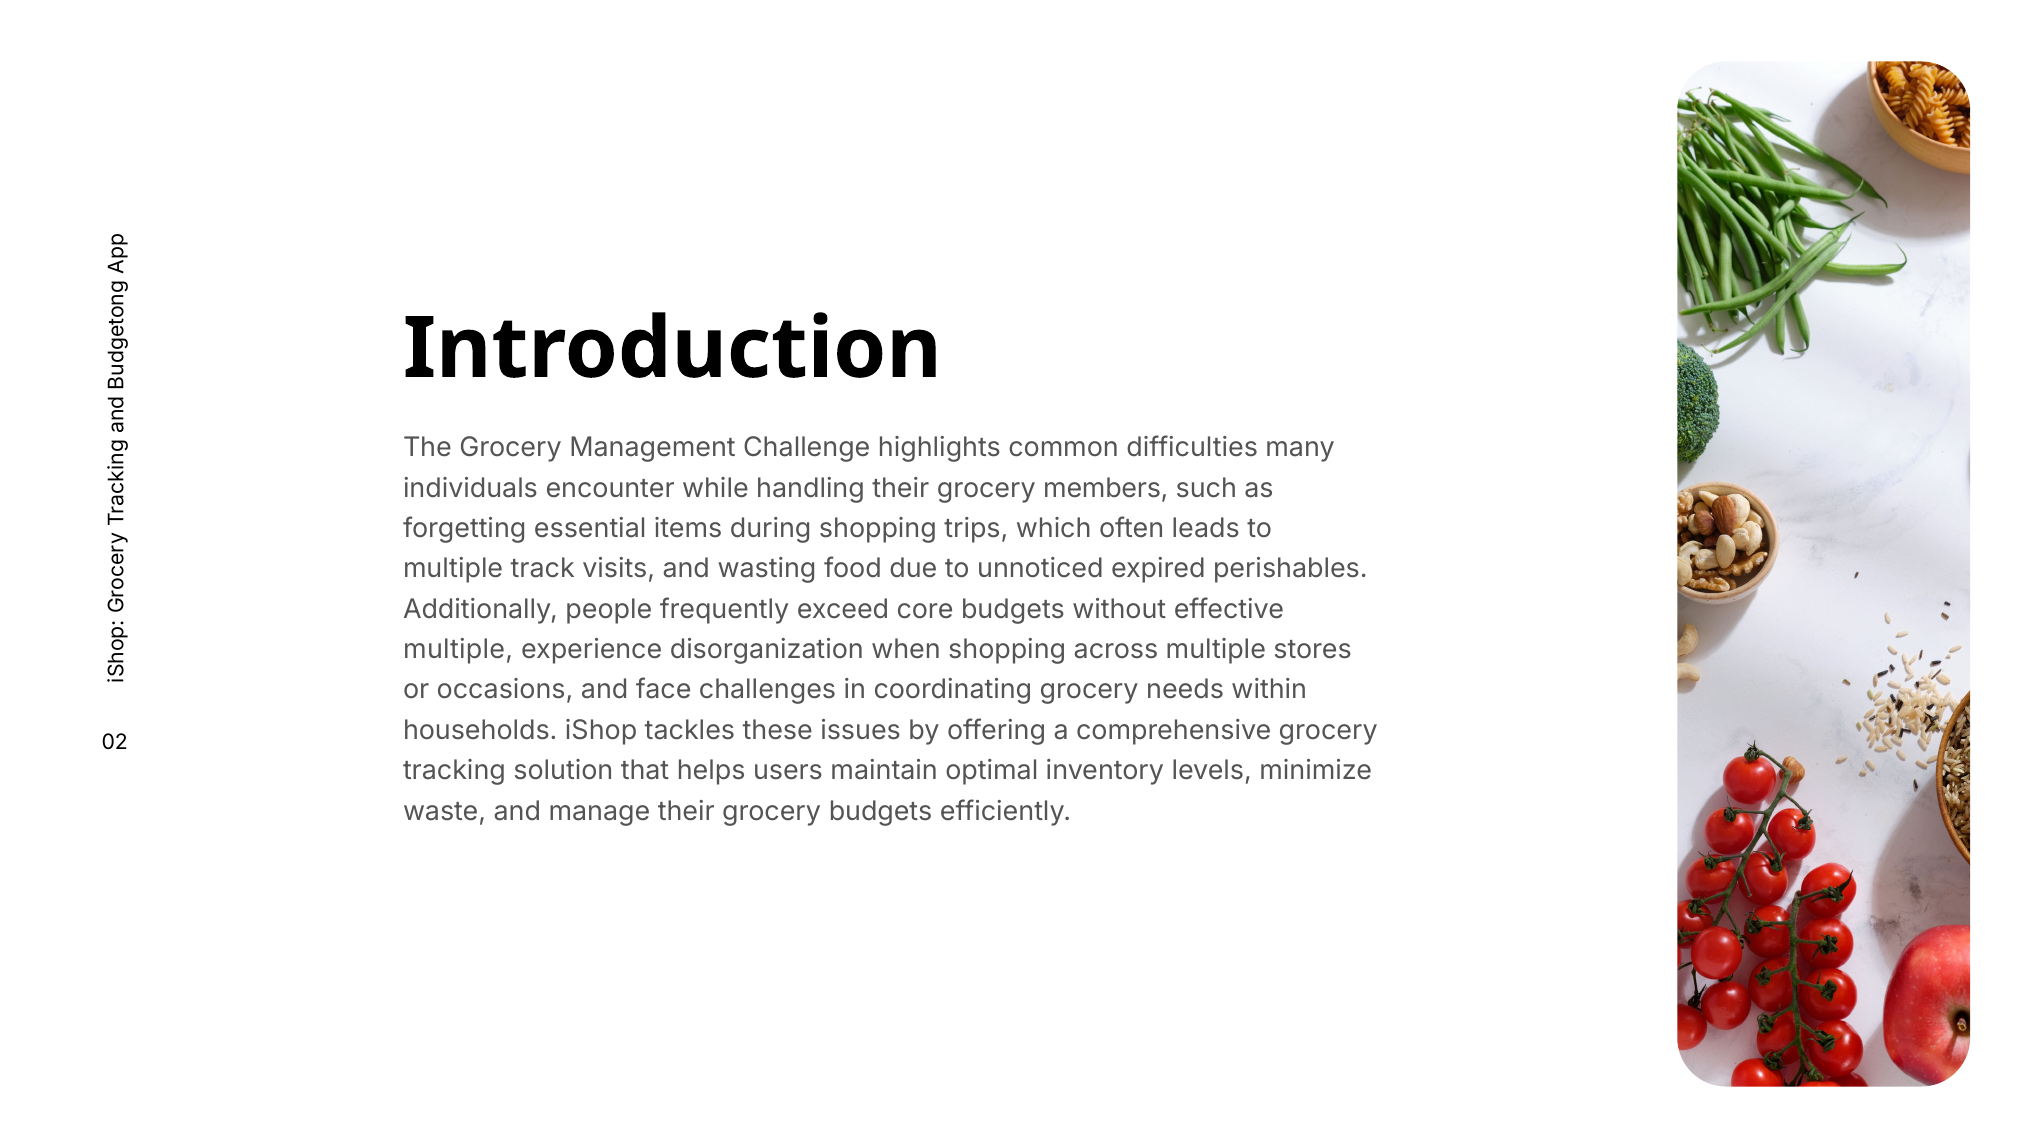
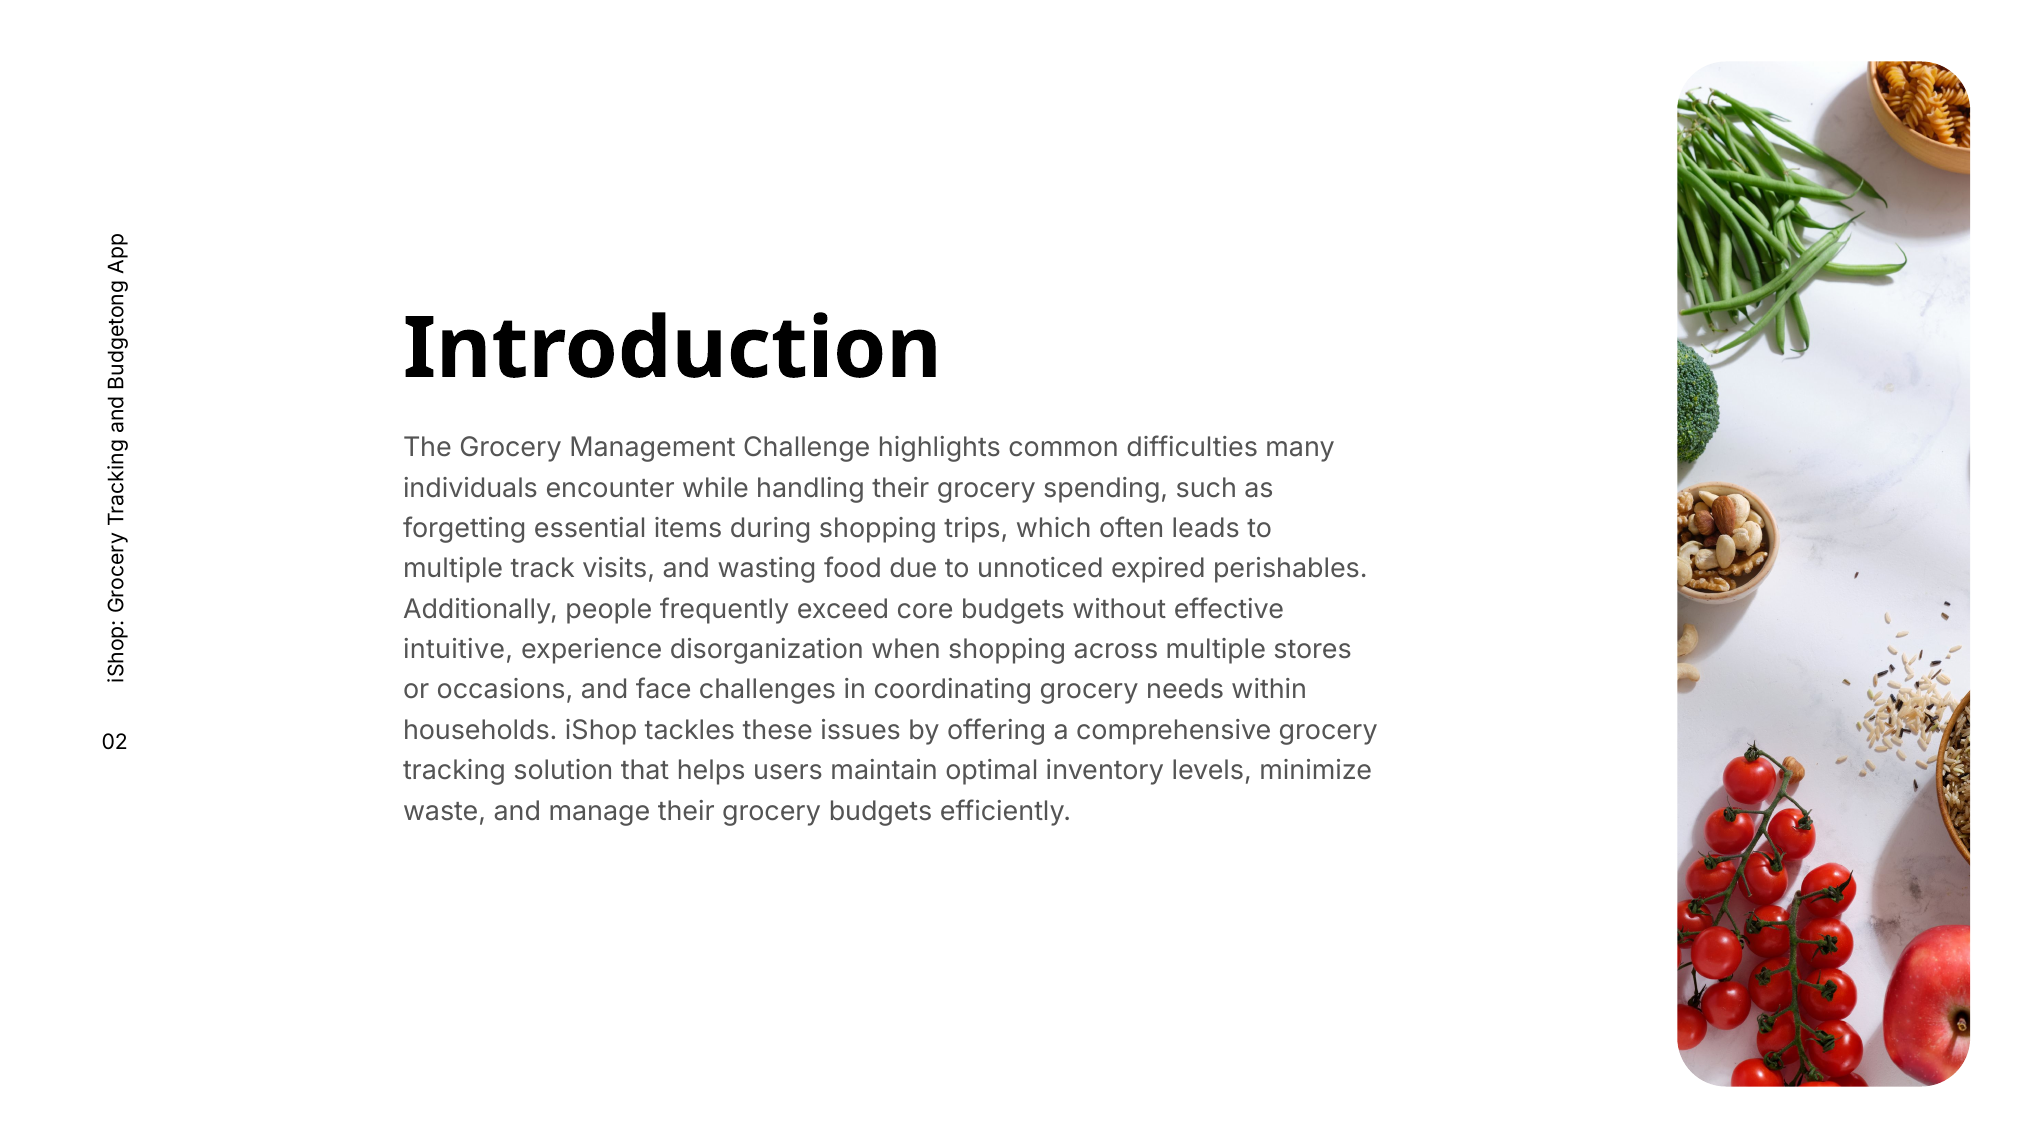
members: members -> spending
multiple at (458, 650): multiple -> intuitive
